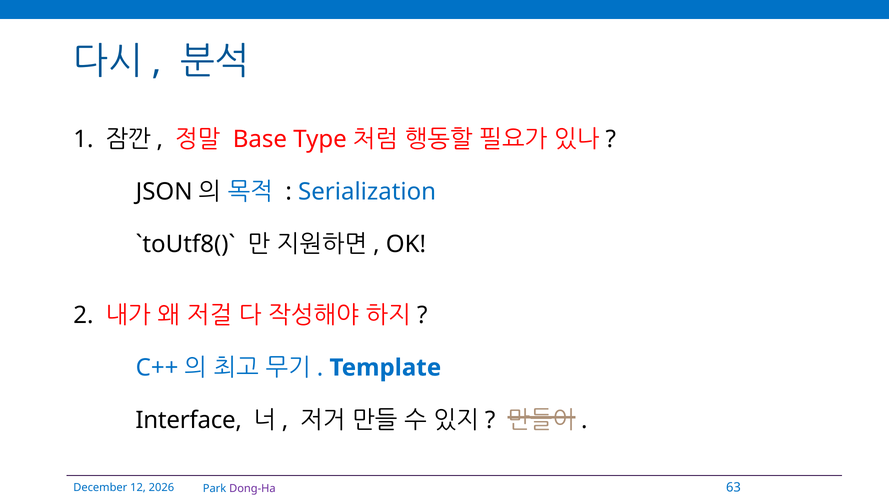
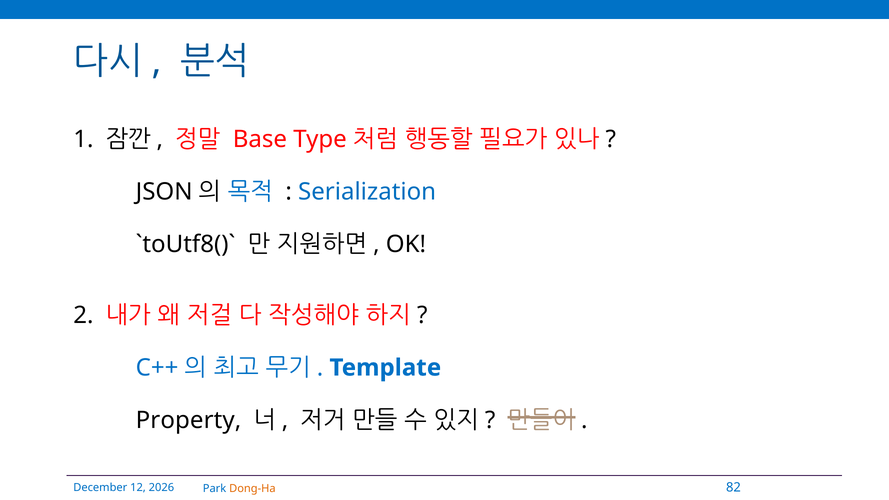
Interface: Interface -> Property
63: 63 -> 82
Dong-Ha colour: purple -> orange
